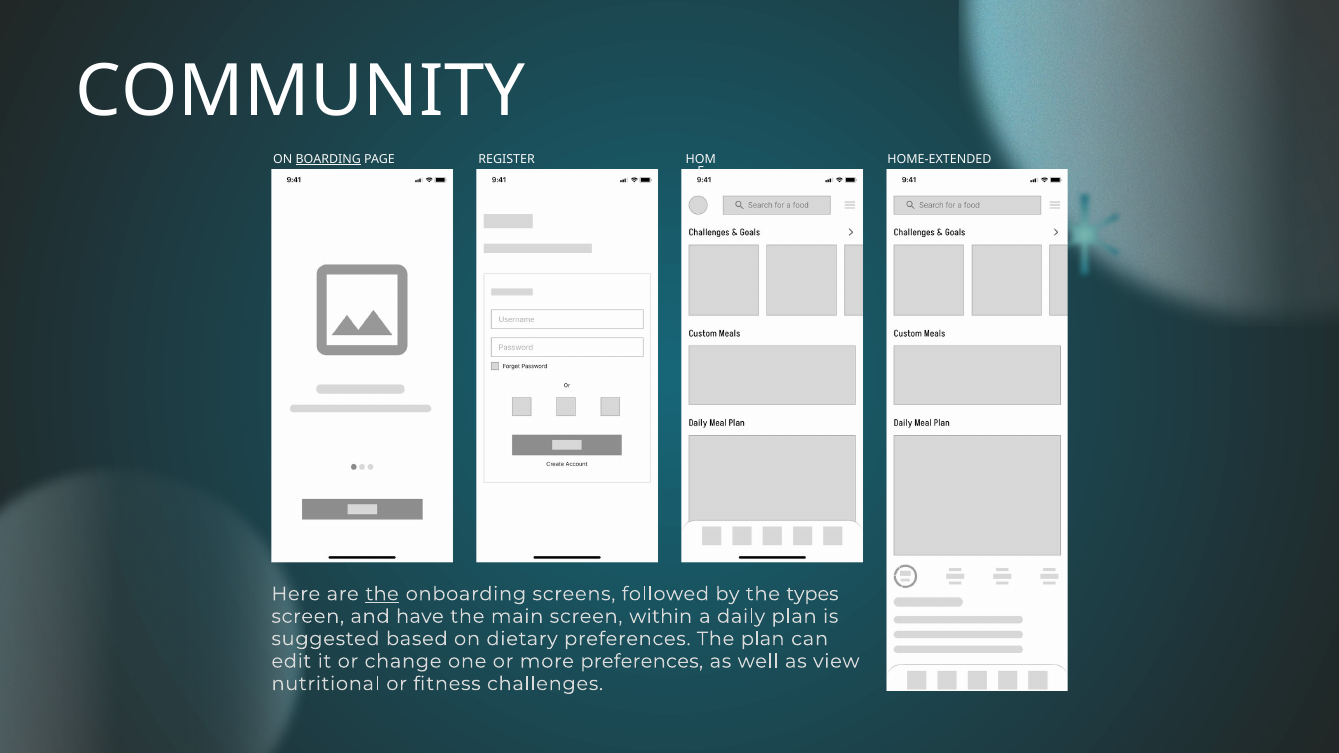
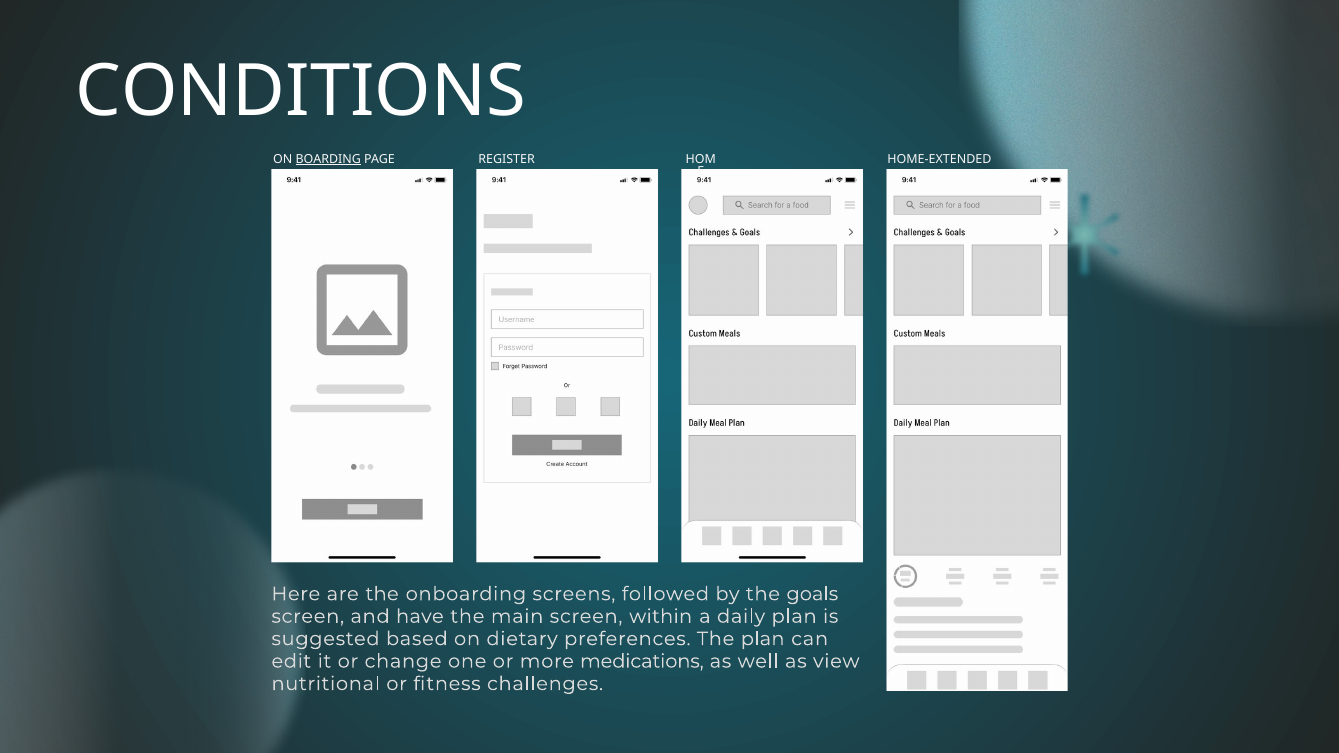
COMMUNITY: COMMUNITY -> CONDITIONS
the at (382, 594) underline: present -> none
types: types -> goals
more preferences: preferences -> medications
